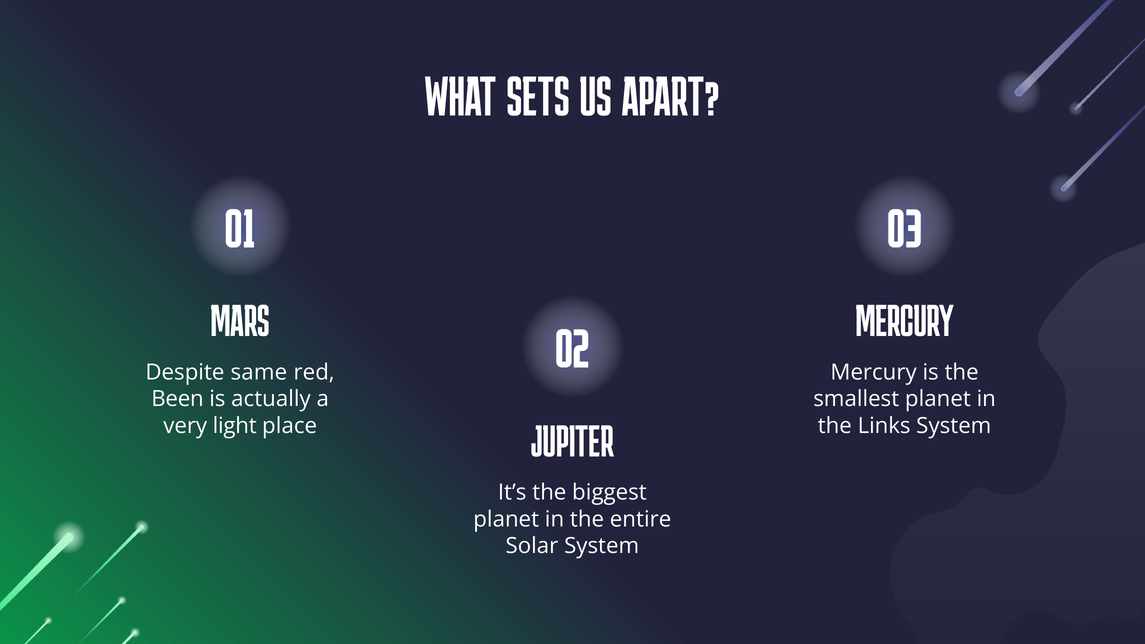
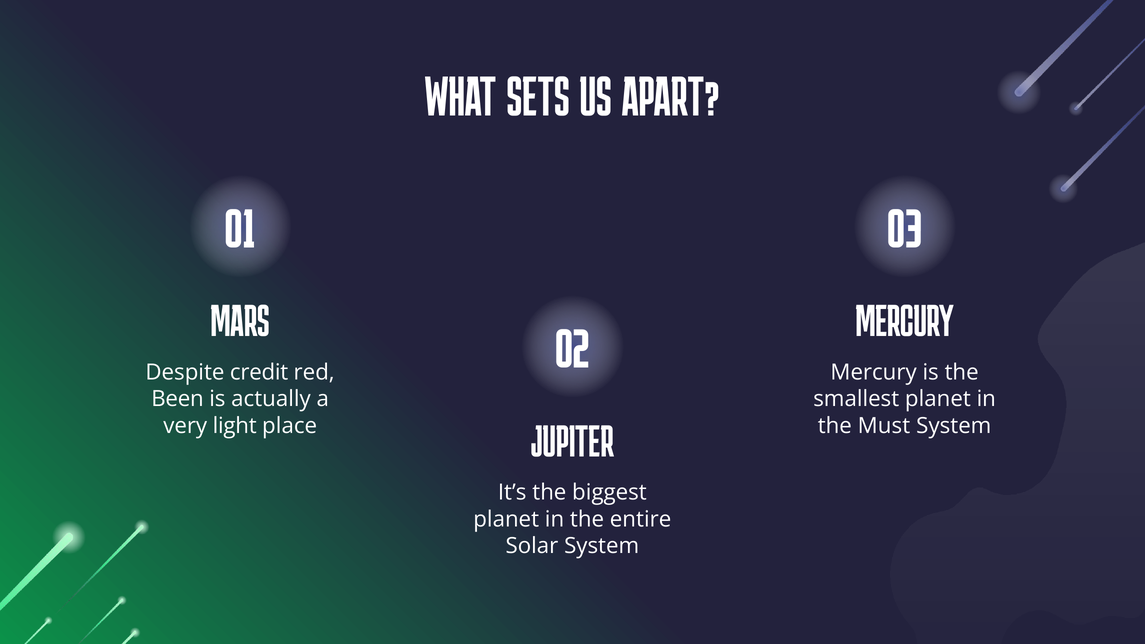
same: same -> credit
Links: Links -> Must
